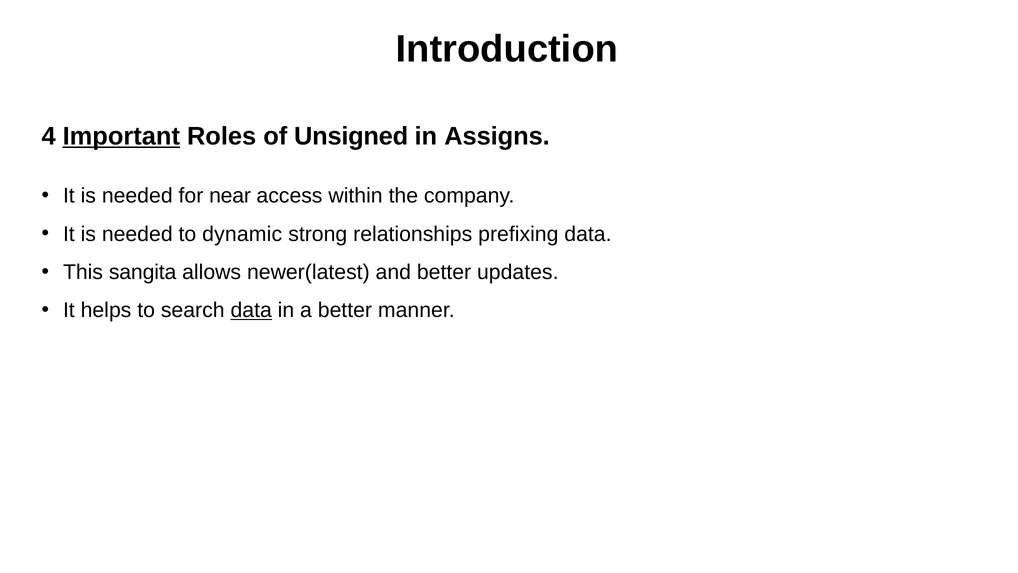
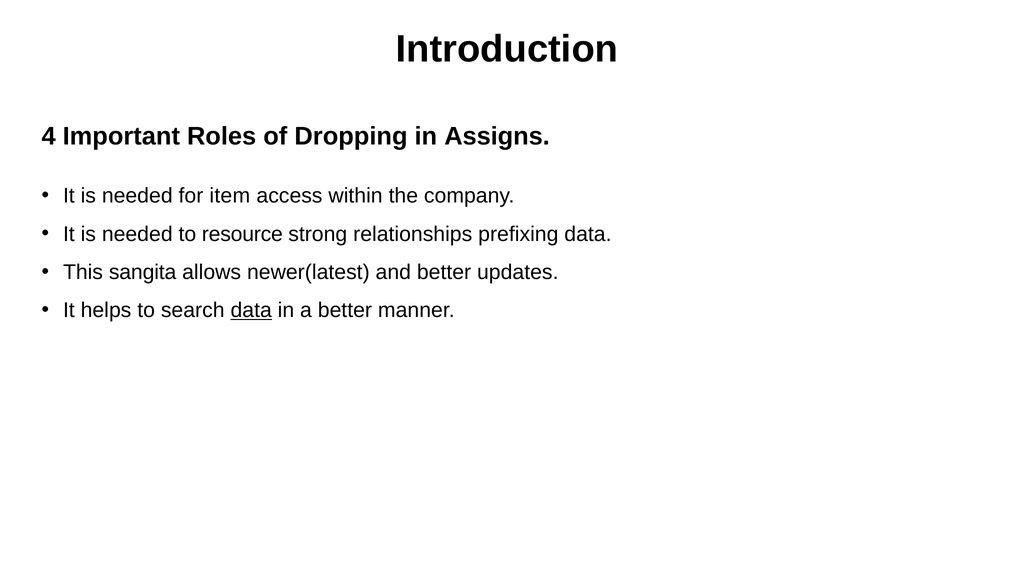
Important underline: present -> none
Unsigned: Unsigned -> Dropping
near: near -> item
dynamic: dynamic -> resource
